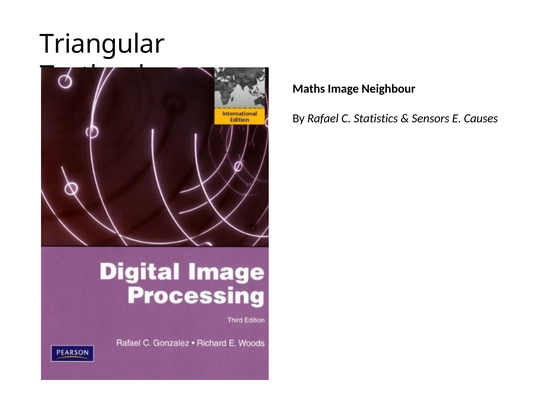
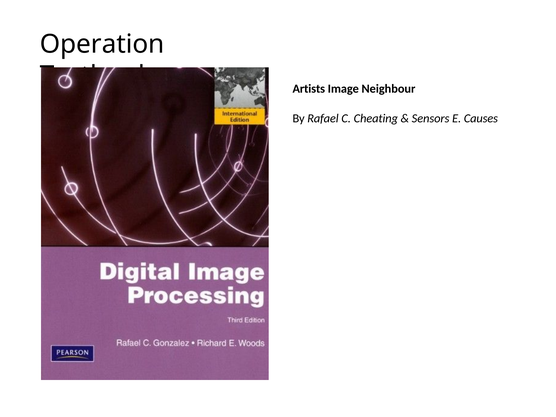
Triangular: Triangular -> Operation
Maths: Maths -> Artists
Statistics: Statistics -> Cheating
